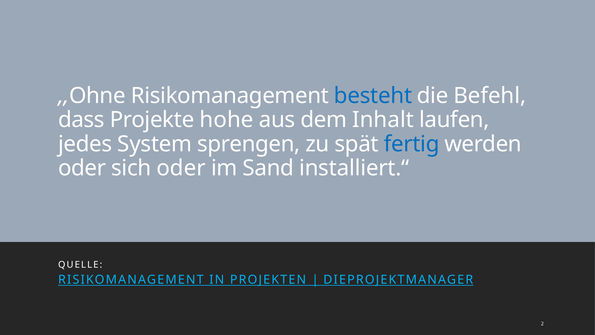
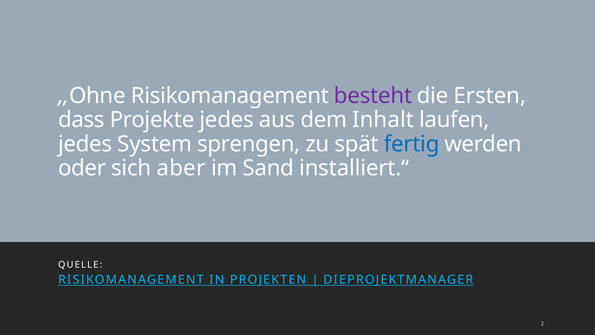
besteht colour: blue -> purple
Befehl: Befehl -> Ersten
Projekte hohe: hohe -> jedes
sich oder: oder -> aber
